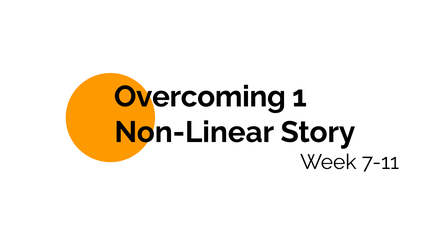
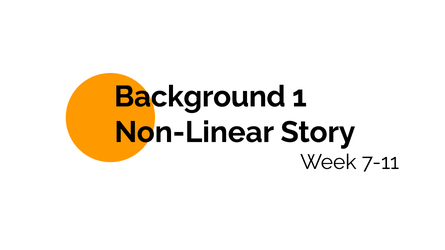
Overcoming: Overcoming -> Background
